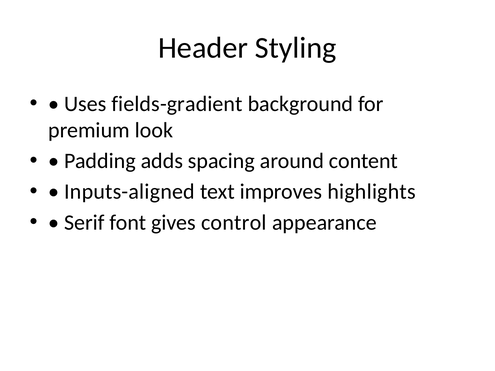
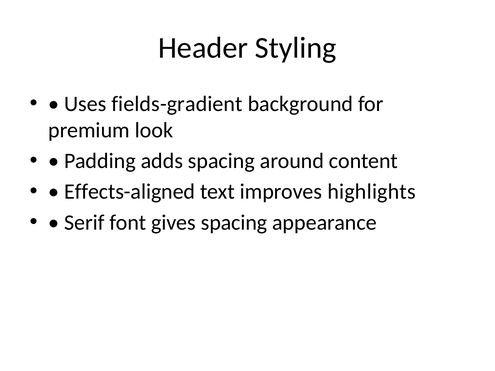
Inputs-aligned: Inputs-aligned -> Effects-aligned
gives control: control -> spacing
